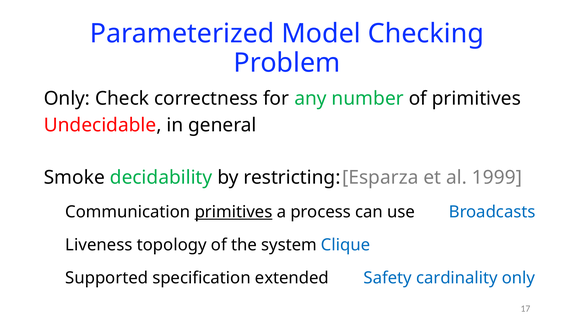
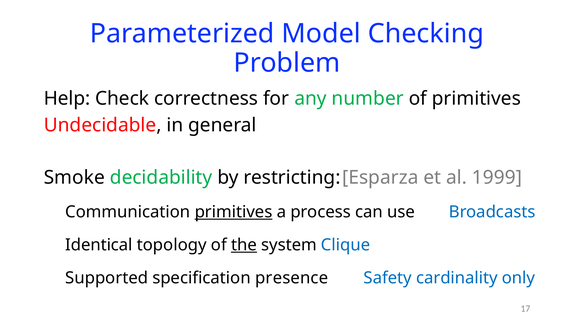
Only at (67, 98): Only -> Help
Liveness: Liveness -> Identical
the underline: none -> present
extended: extended -> presence
